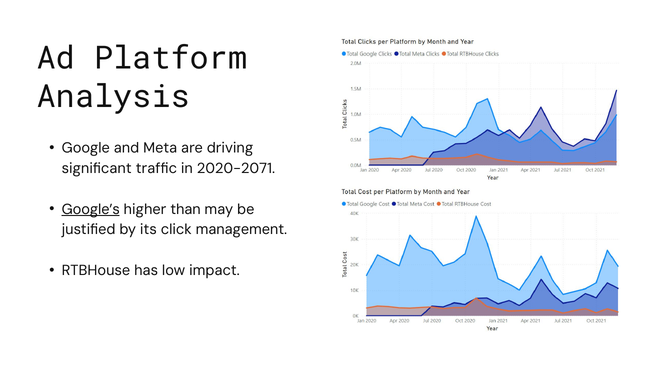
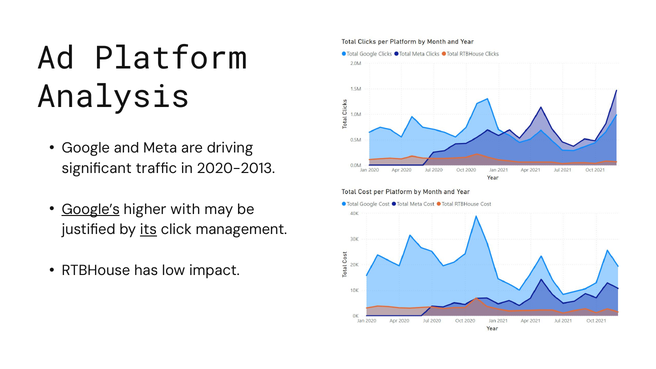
2020-2071: 2020-2071 -> 2020-2013
than: than -> with
its underline: none -> present
